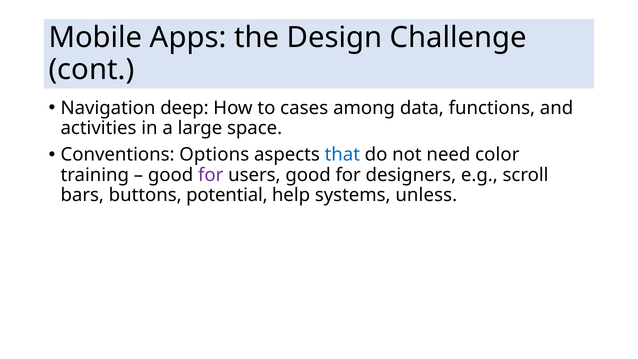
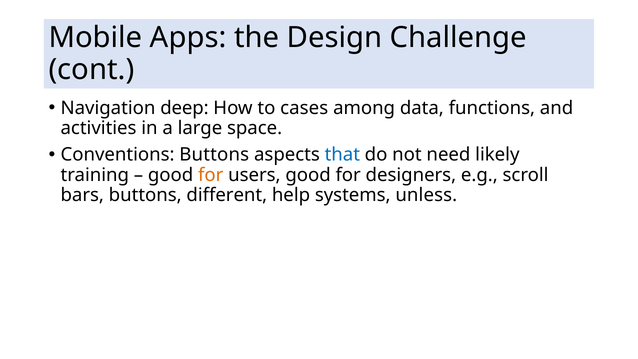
Conventions Options: Options -> Buttons
color: color -> likely
for at (211, 175) colour: purple -> orange
potential: potential -> different
